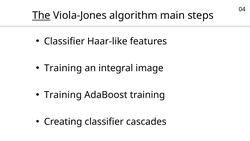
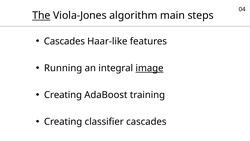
Classifier at (64, 41): Classifier -> Cascades
Training at (63, 68): Training -> Running
image underline: none -> present
Training at (63, 95): Training -> Creating
